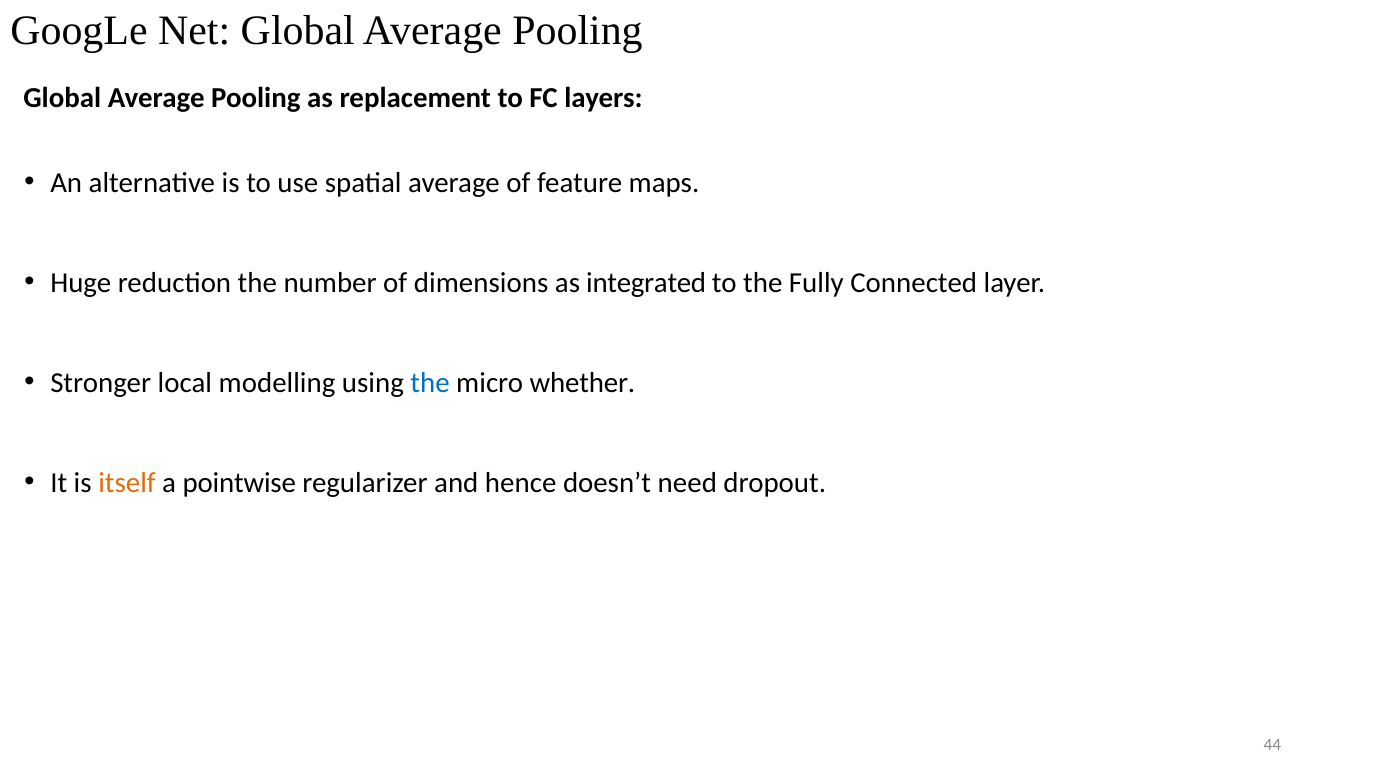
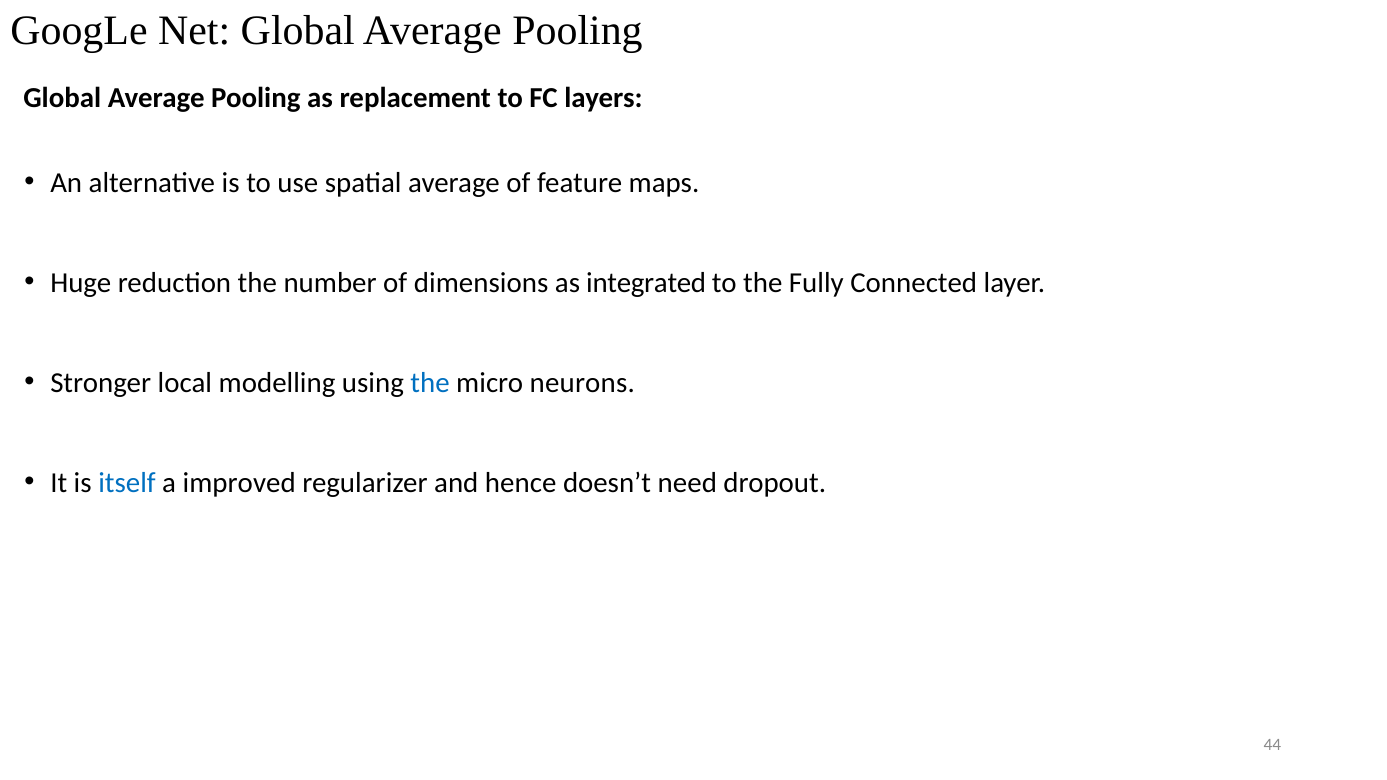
whether: whether -> neurons
itself colour: orange -> blue
pointwise: pointwise -> improved
